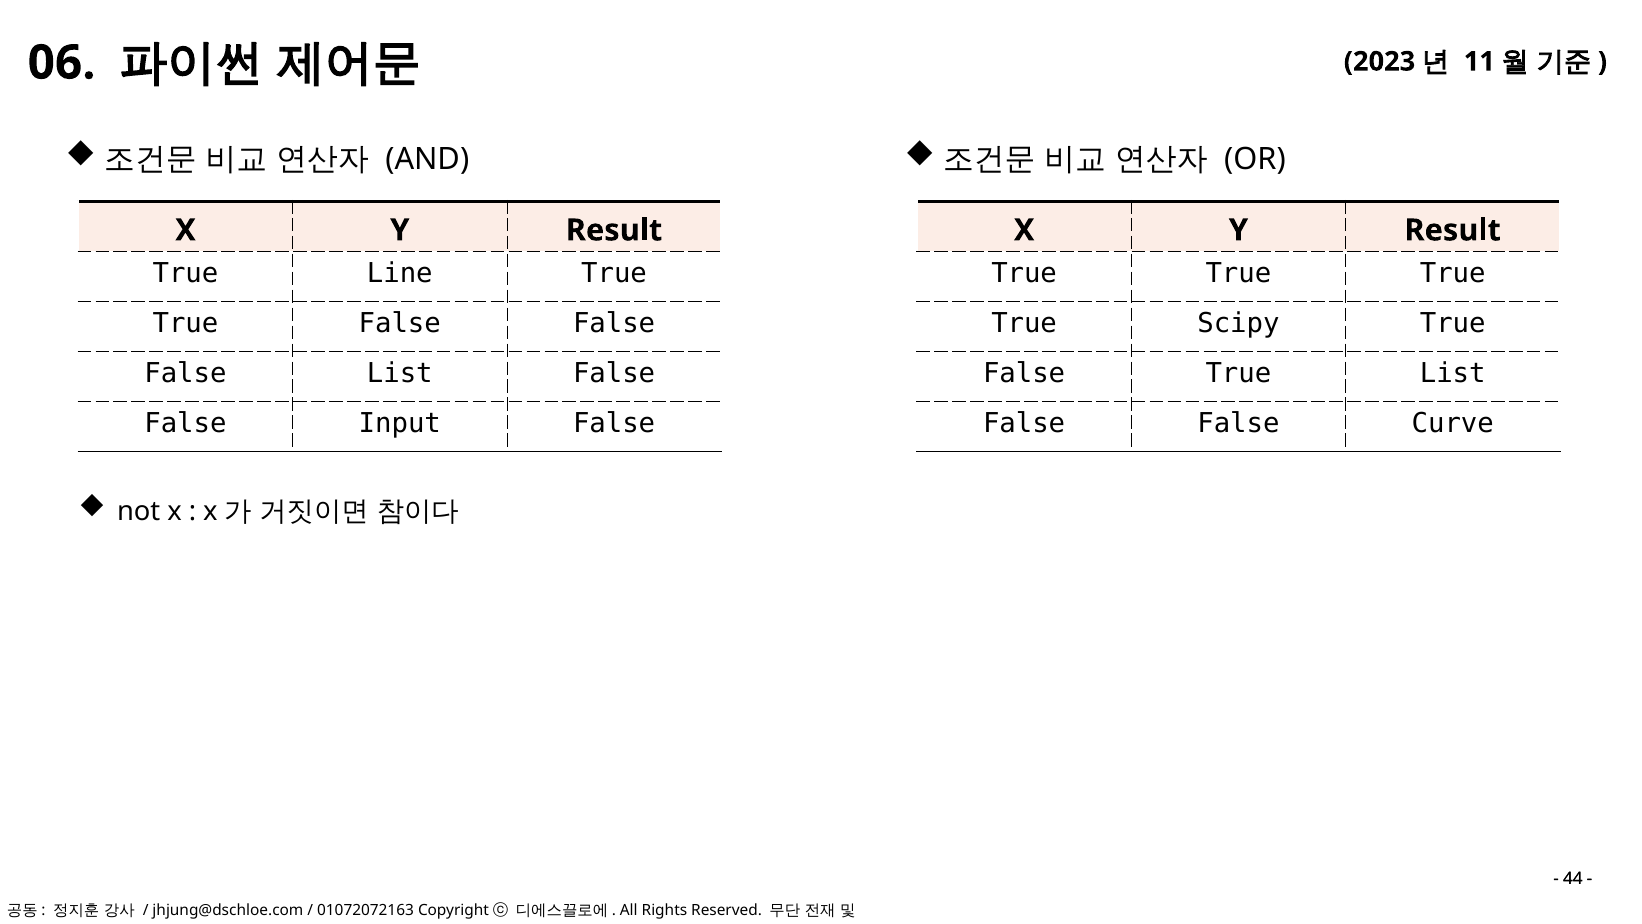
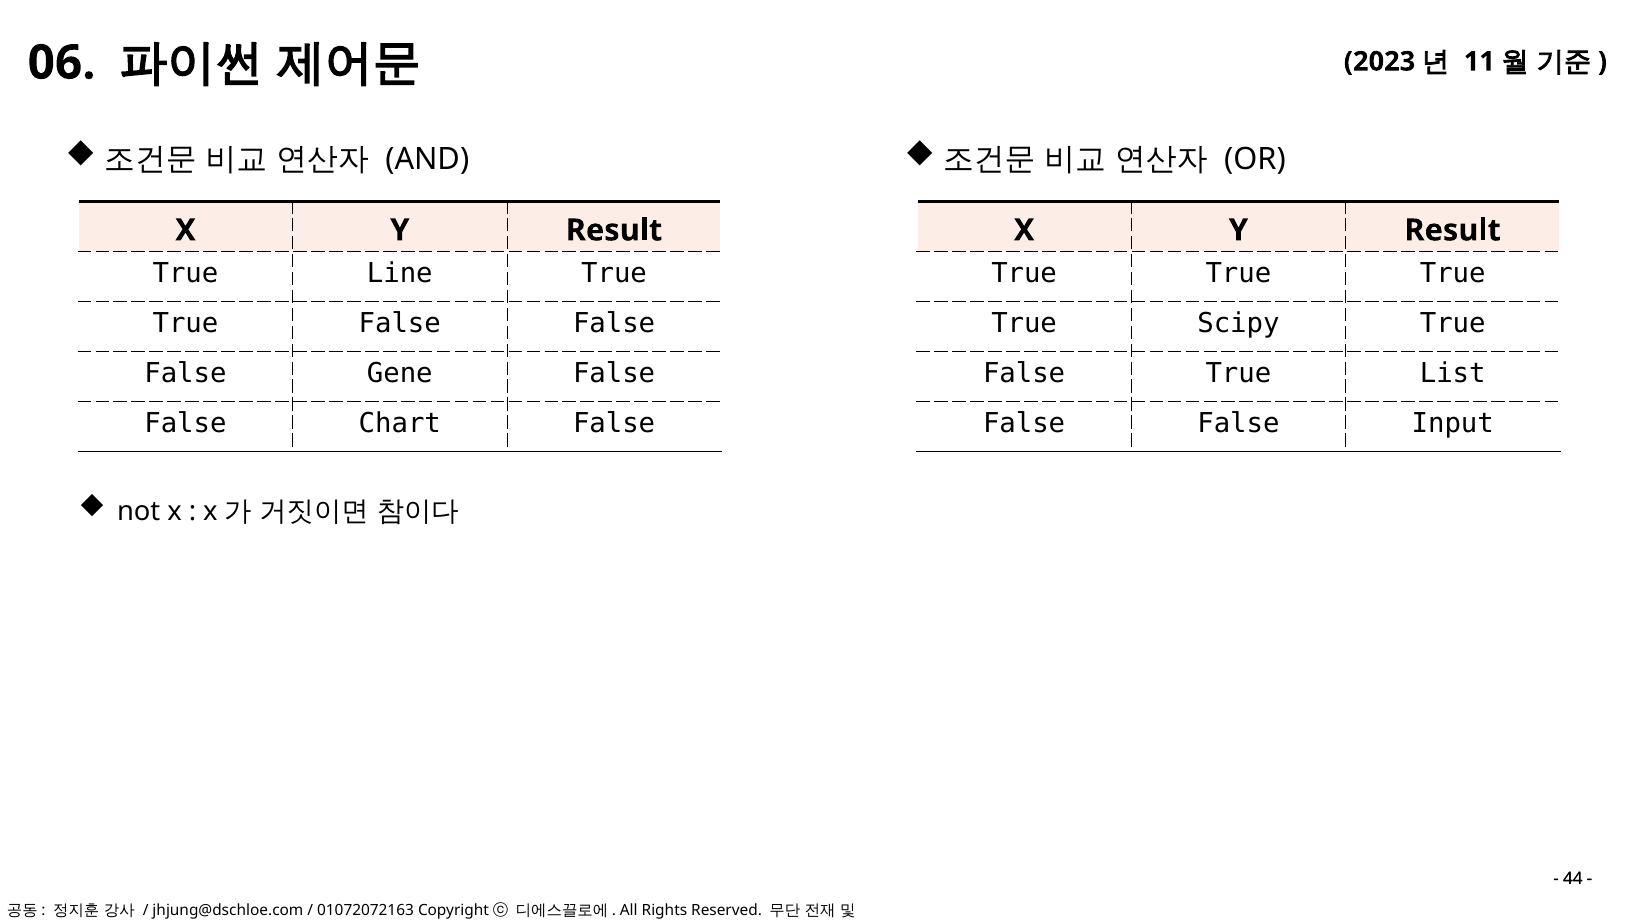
False List: List -> Gene
Input: Input -> Chart
Curve: Curve -> Input
